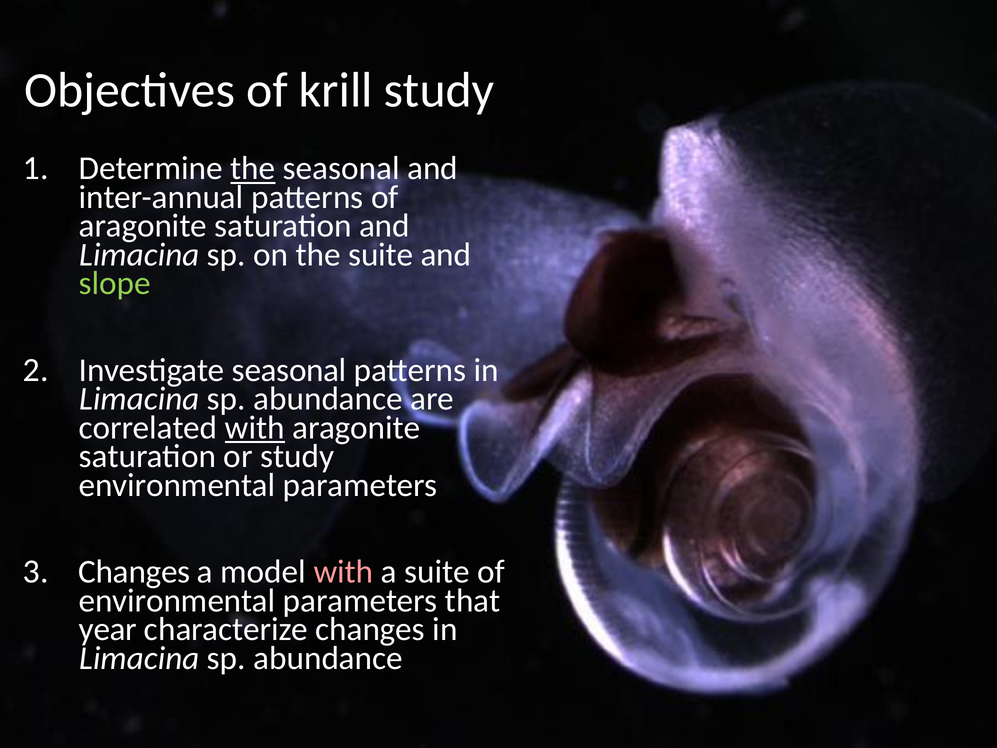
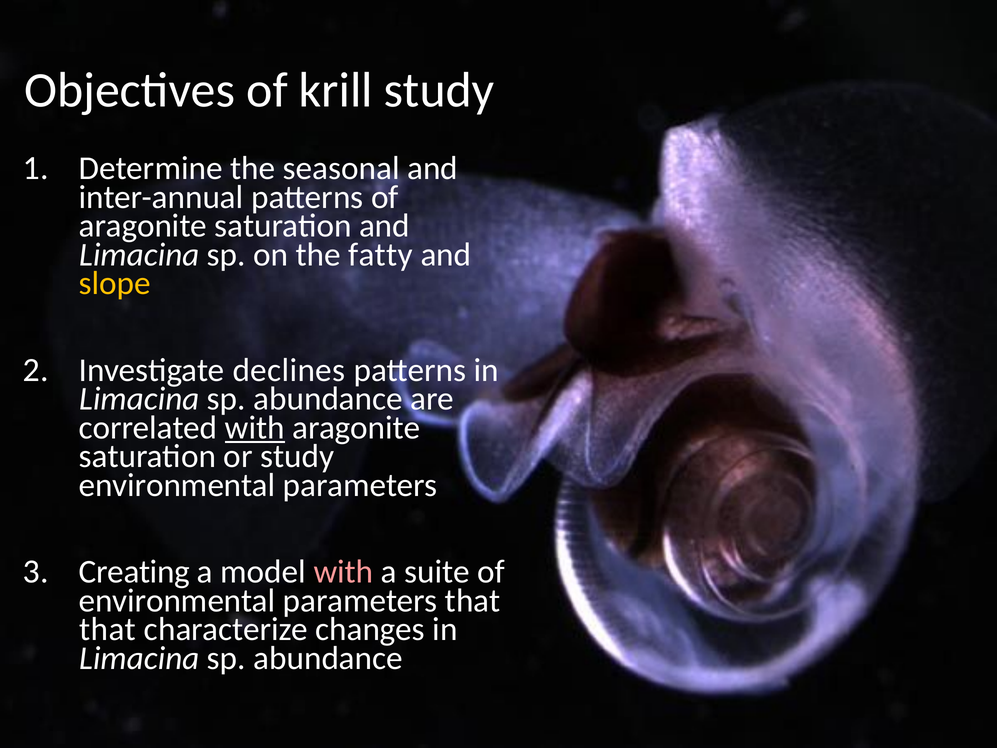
the at (253, 168) underline: present -> none
the suite: suite -> fatty
slope colour: light green -> yellow
Investigate seasonal: seasonal -> declines
Changes at (134, 572): Changes -> Creating
year at (108, 629): year -> that
